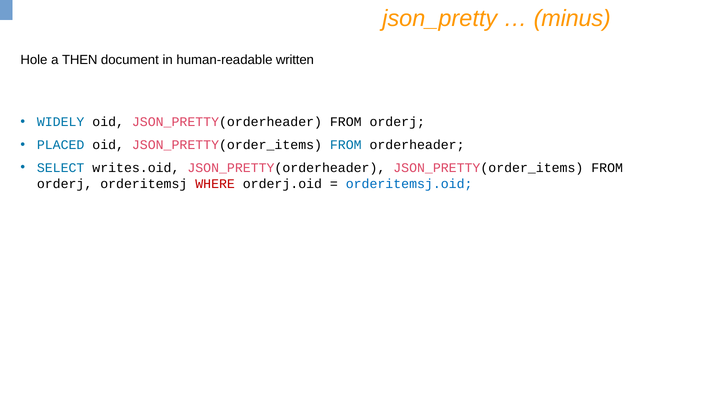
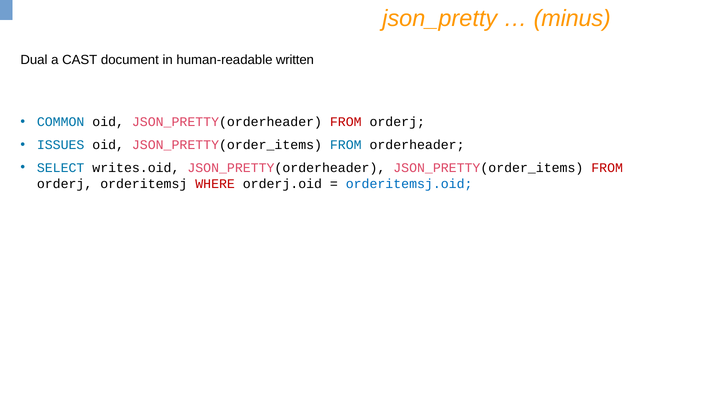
Hole: Hole -> Dual
THEN: THEN -> CAST
WIDELY: WIDELY -> COMMON
FROM at (346, 122) colour: black -> red
PLACED: PLACED -> ISSUES
FROM at (607, 168) colour: black -> red
